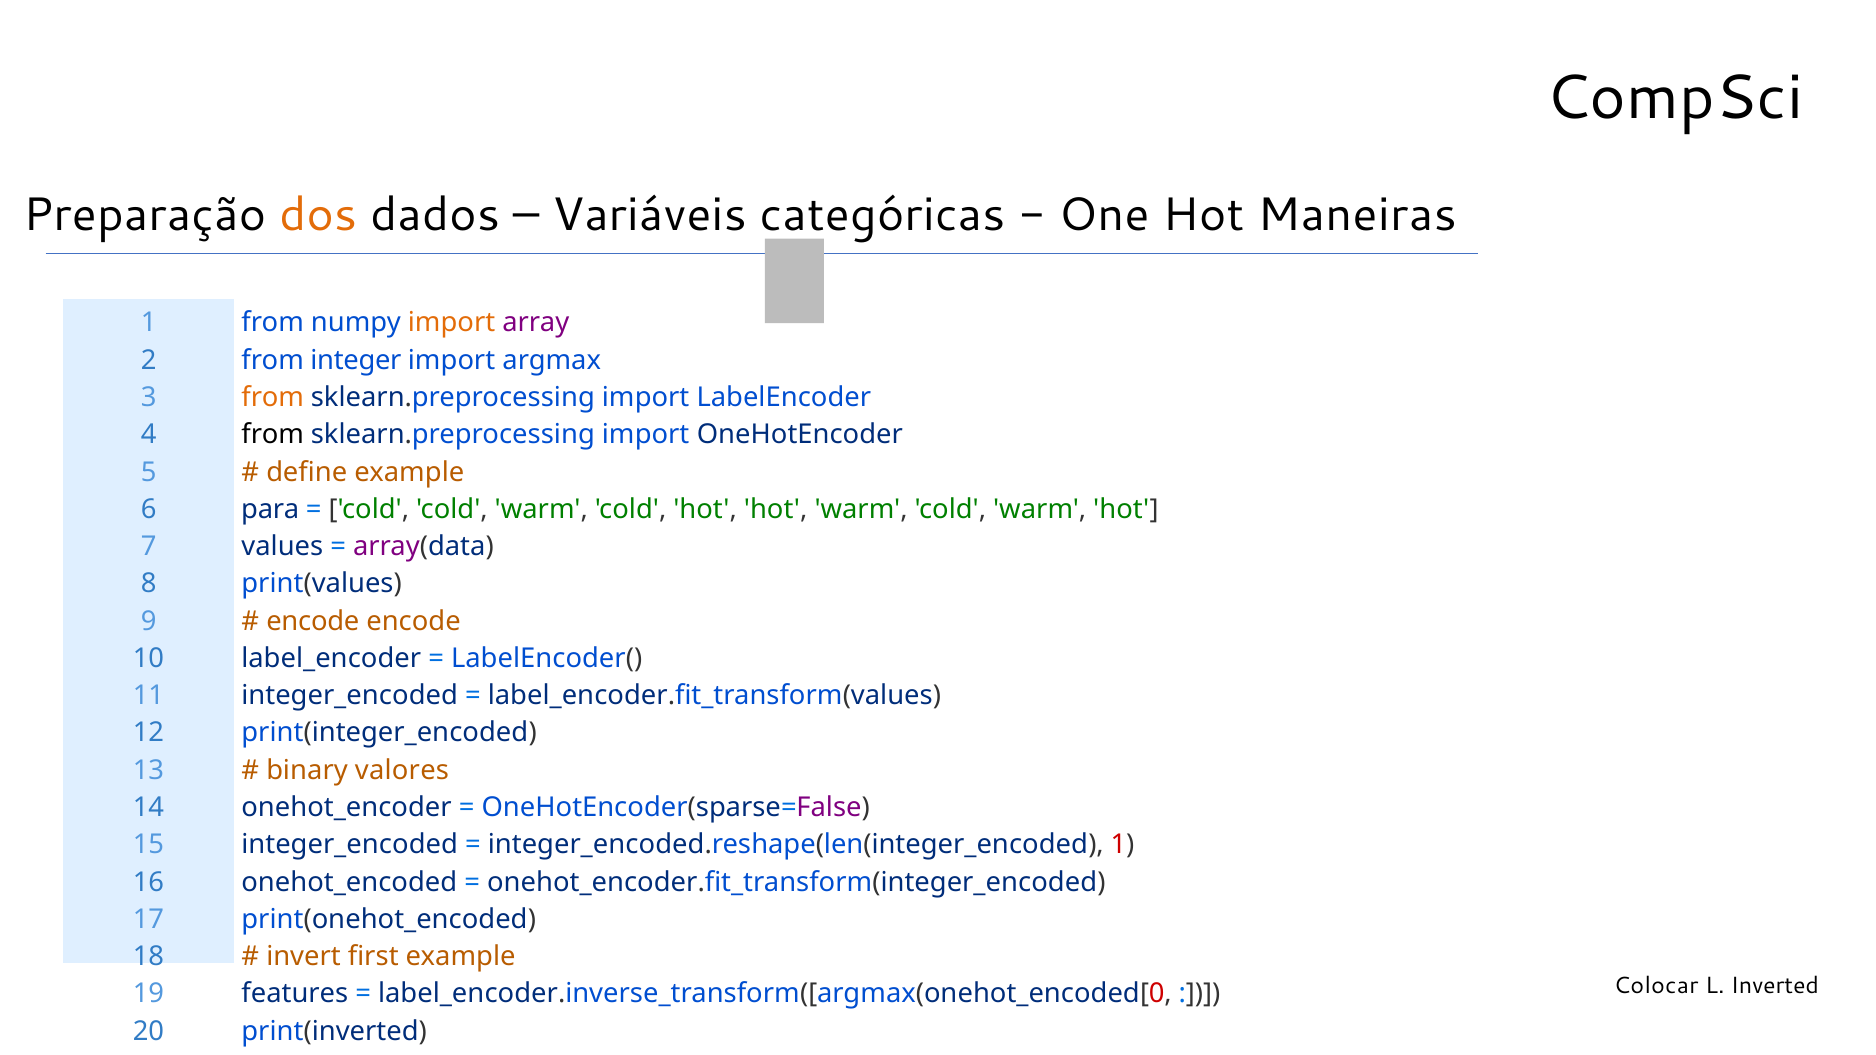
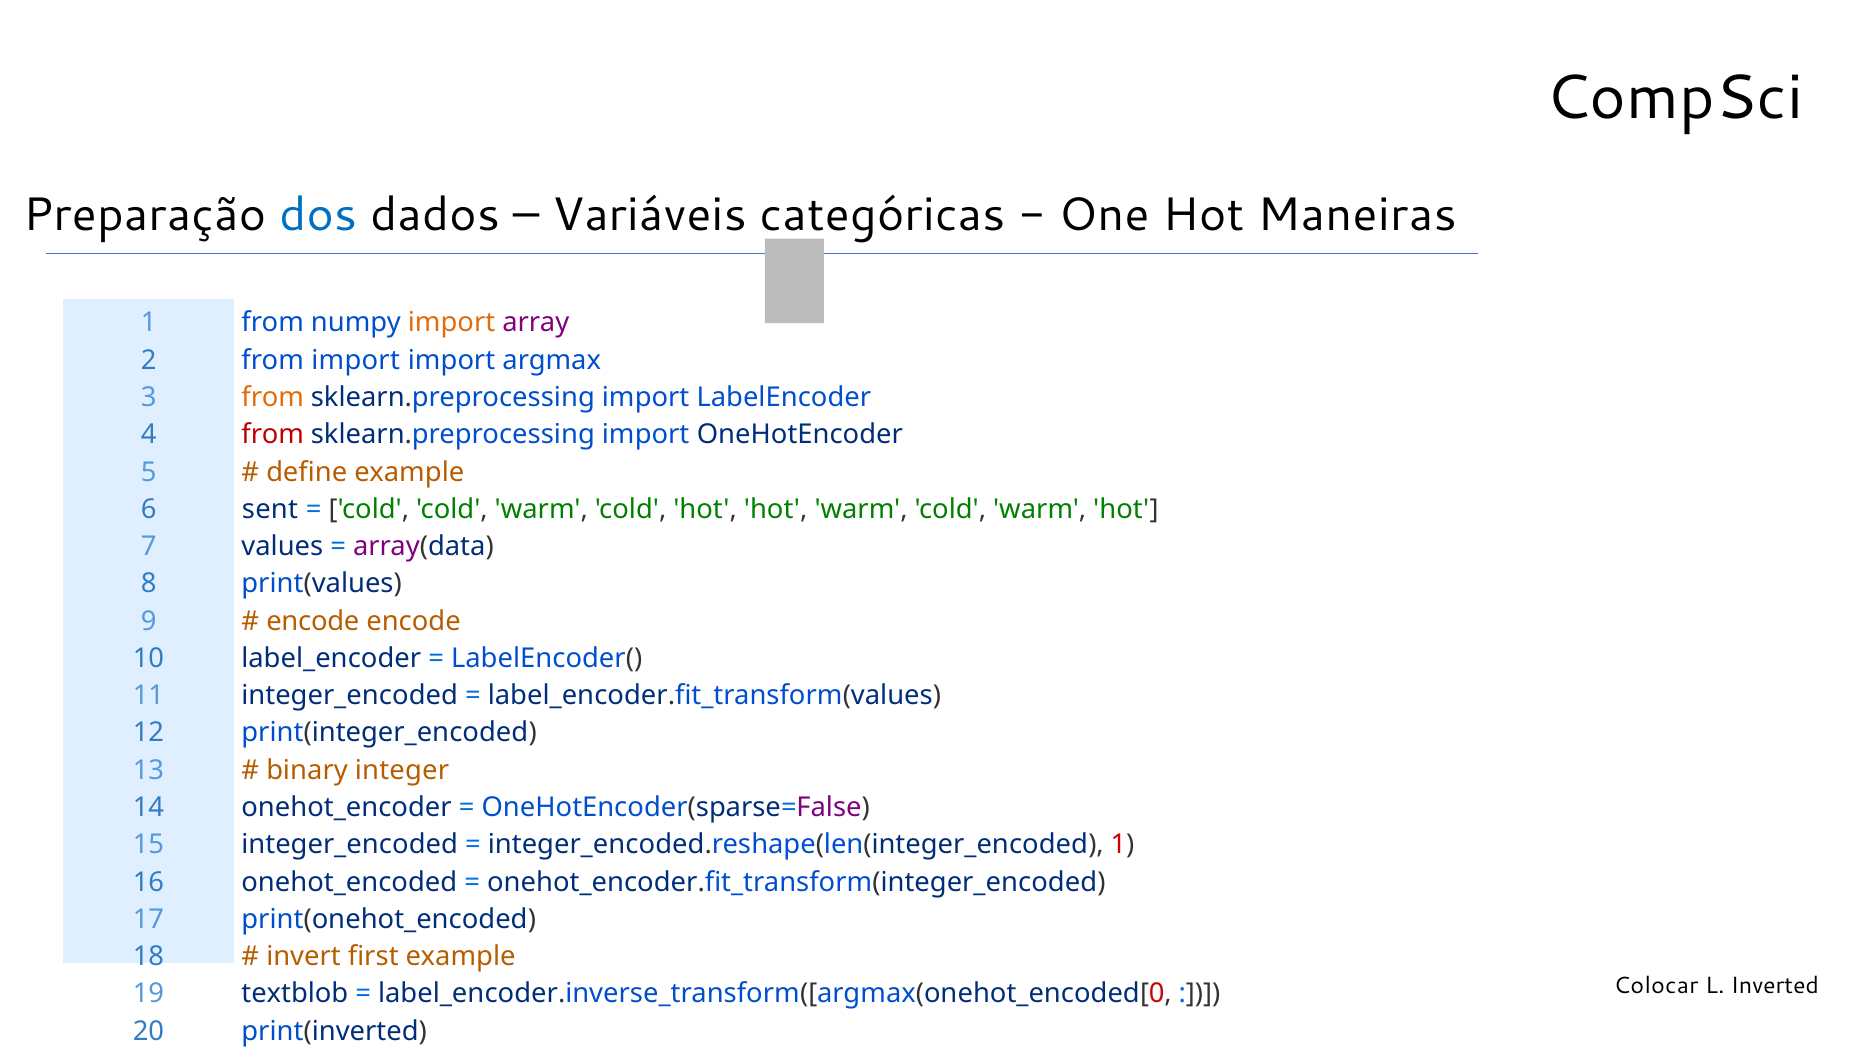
dos colour: orange -> blue
from integer: integer -> import
from at (273, 435) colour: black -> red
para: para -> sent
valores: valores -> integer
features: features -> textblob
